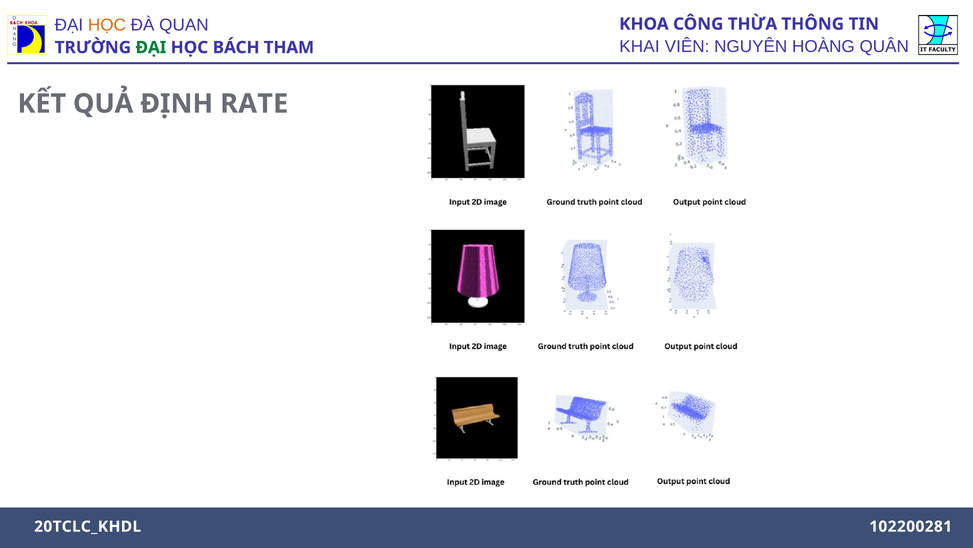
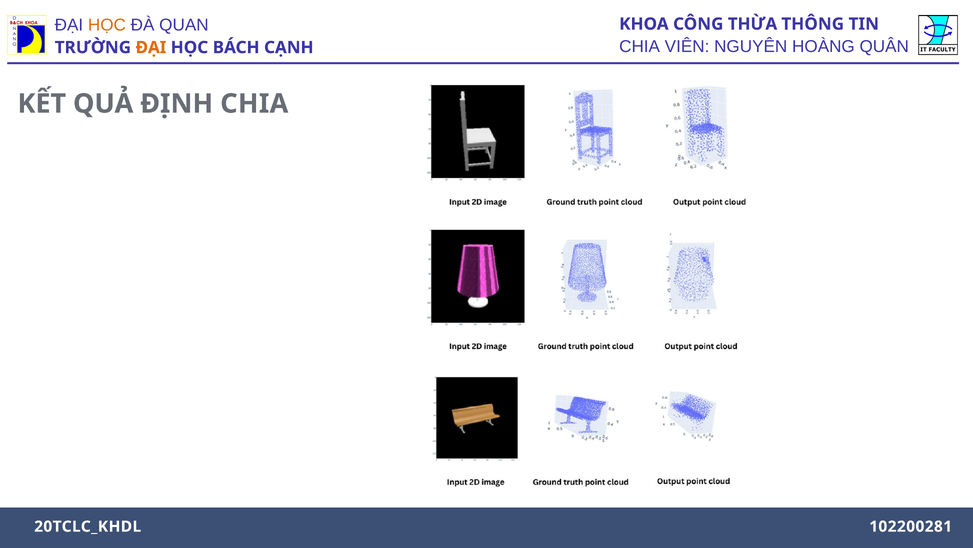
KHAI at (639, 46): KHAI -> CHIA
ĐẠI at (151, 47) colour: green -> orange
THAM: THAM -> CẠNH
ĐỊNH RATE: RATE -> CHIA
